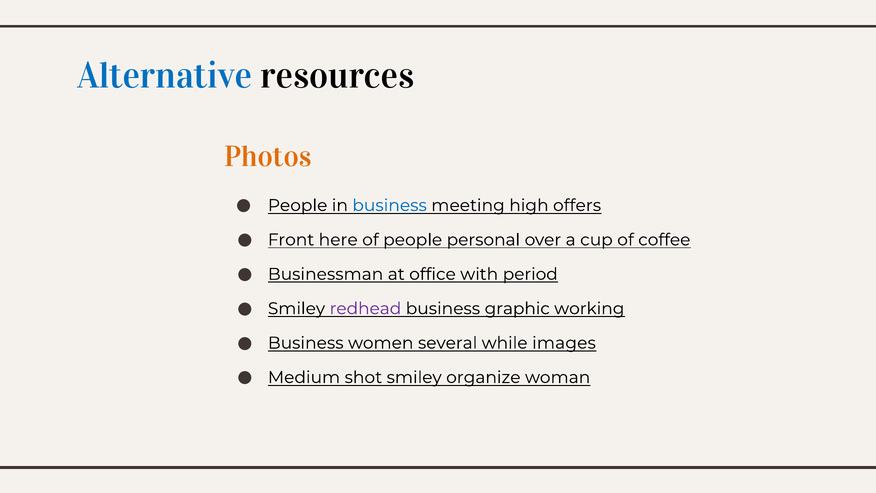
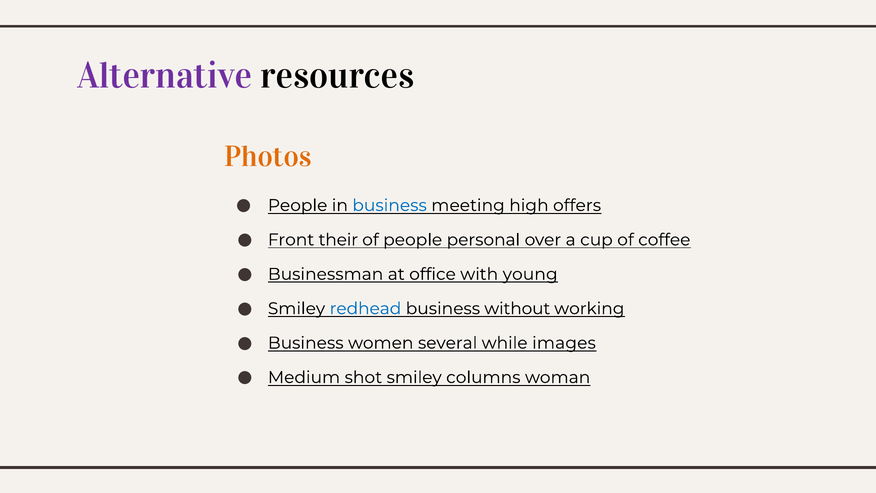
Alternative colour: blue -> purple
here: here -> their
period: period -> young
redhead colour: purple -> blue
graphic: graphic -> without
organize: organize -> columns
